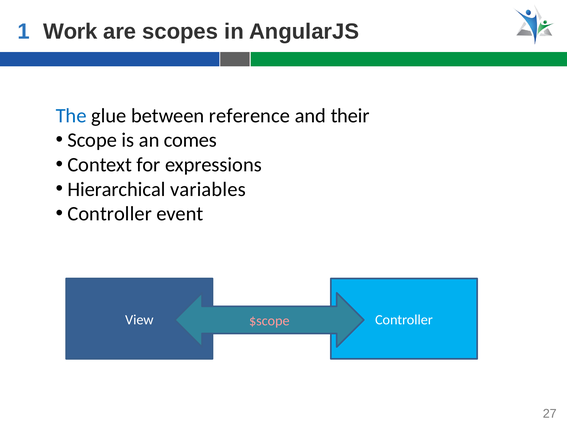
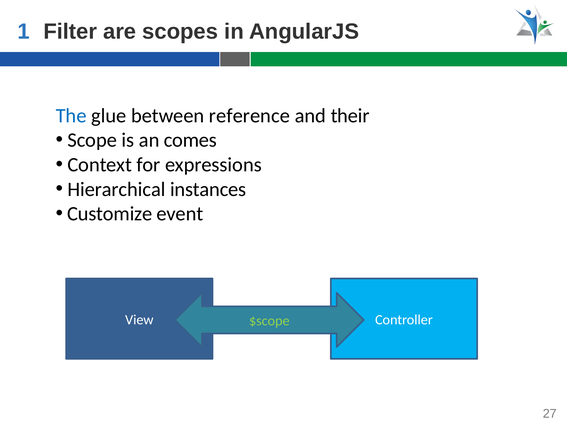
Work: Work -> Filter
variables: variables -> instances
Controller at (110, 214): Controller -> Customize
$scope colour: pink -> light green
